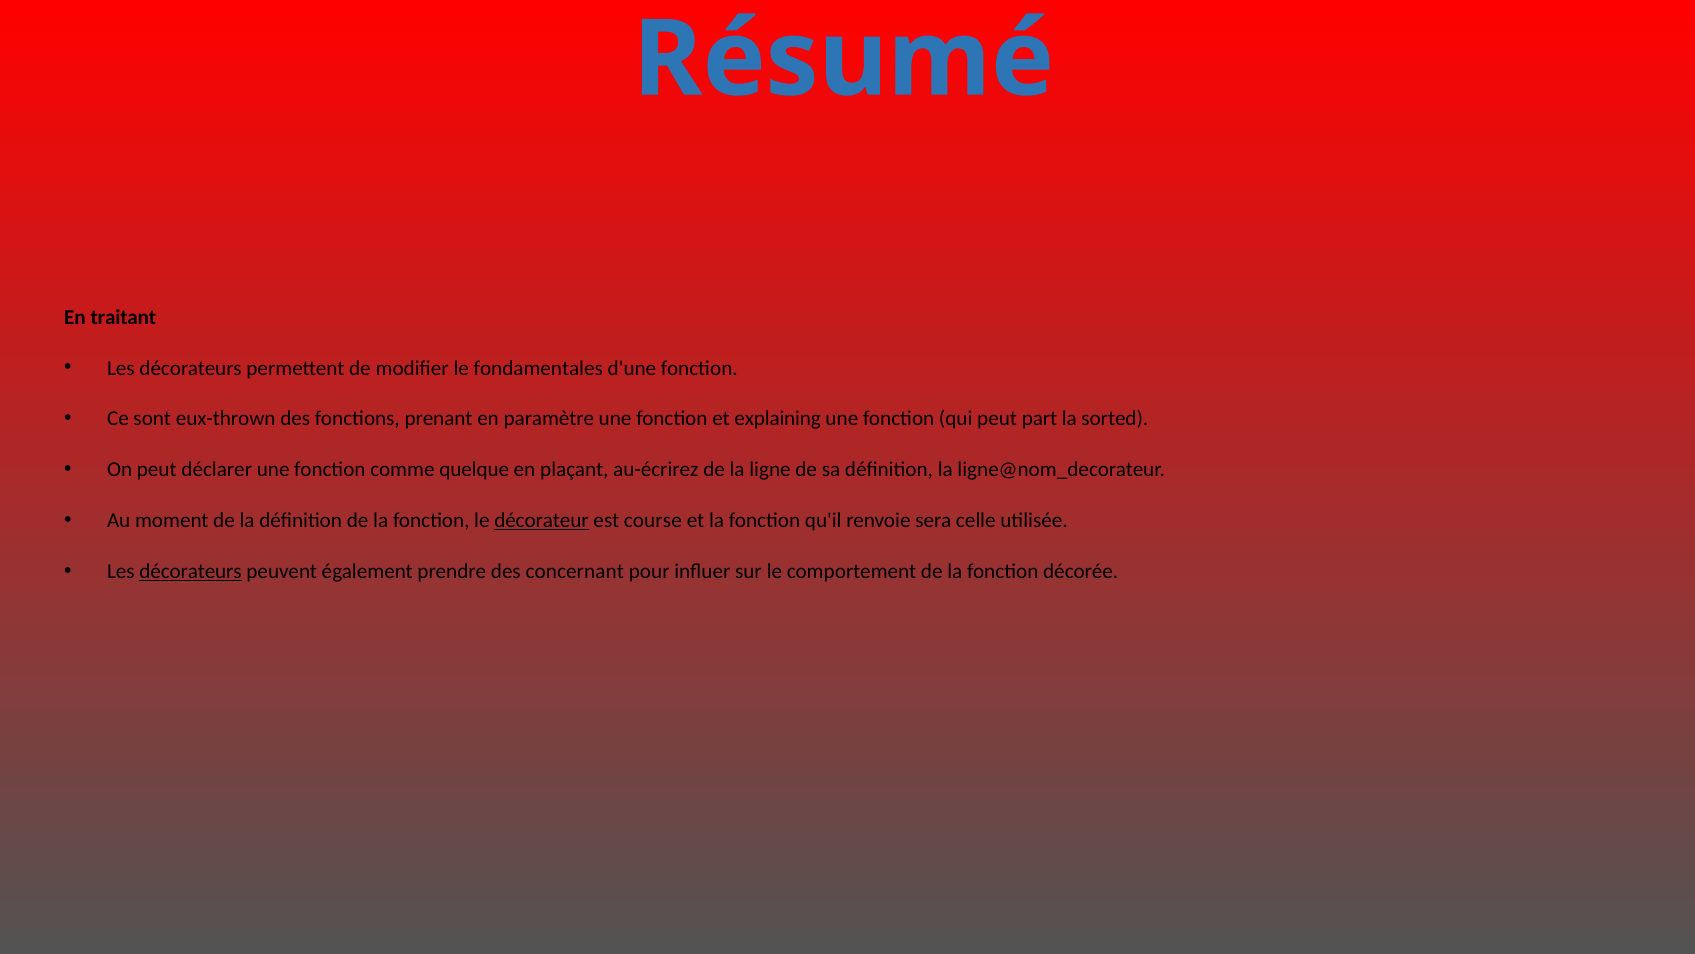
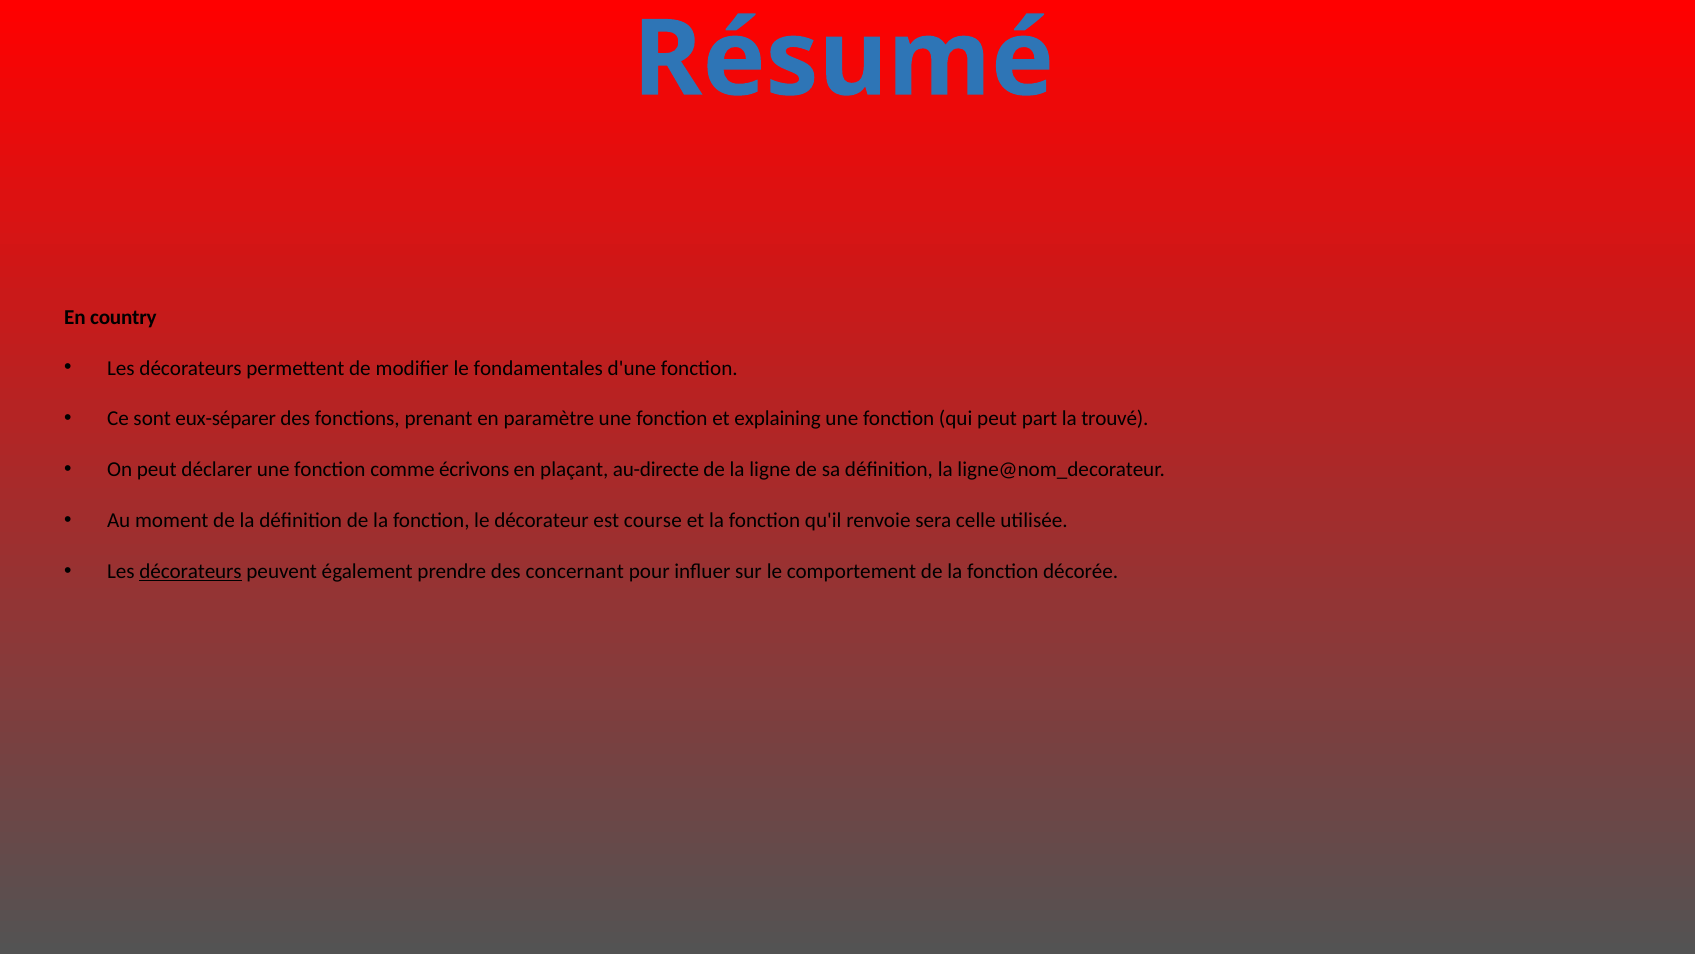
traitant: traitant -> country
eux-thrown: eux-thrown -> eux-séparer
sorted: sorted -> trouvé
quelque: quelque -> écrivons
au-écrirez: au-écrirez -> au-directe
décorateur underline: present -> none
